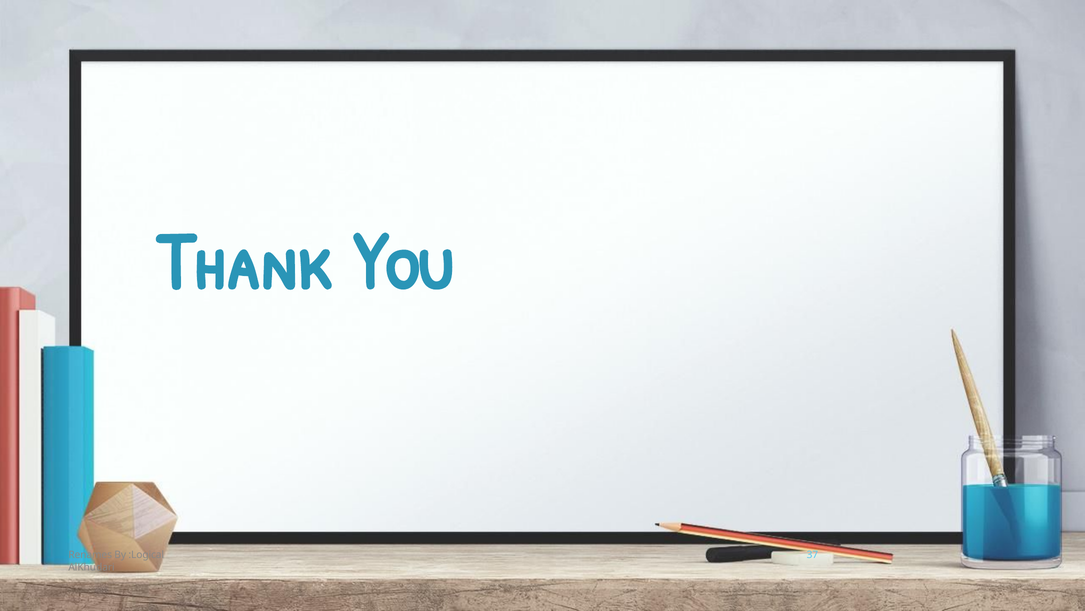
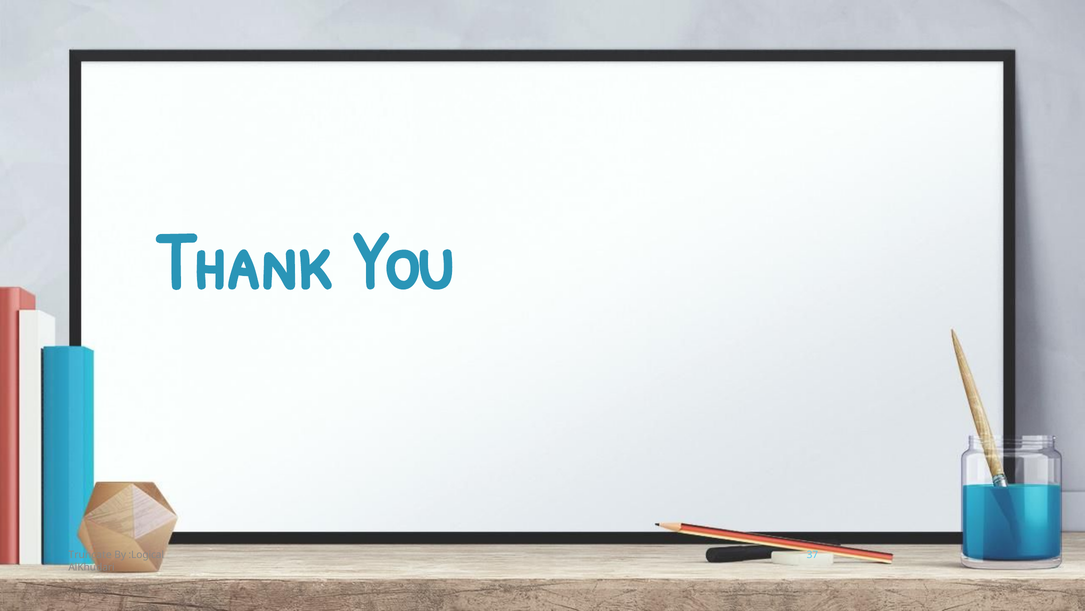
Renames: Renames -> Truncate
